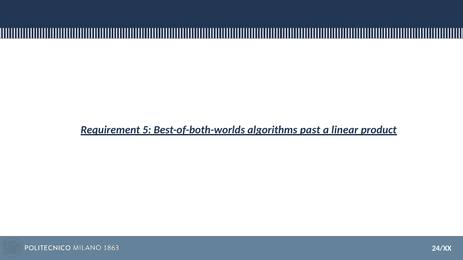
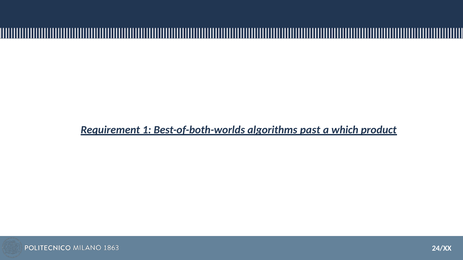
5: 5 -> 1
linear: linear -> which
